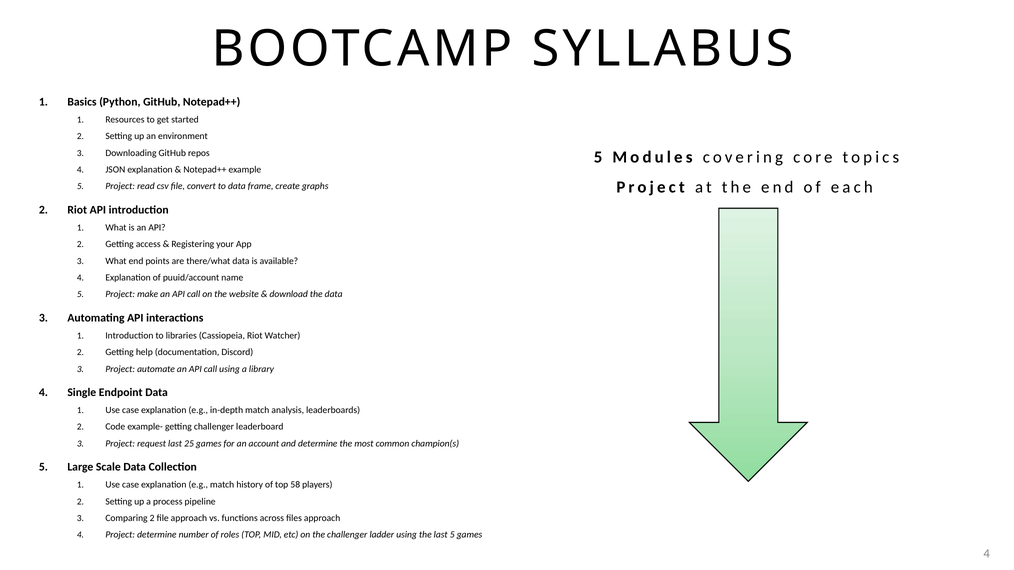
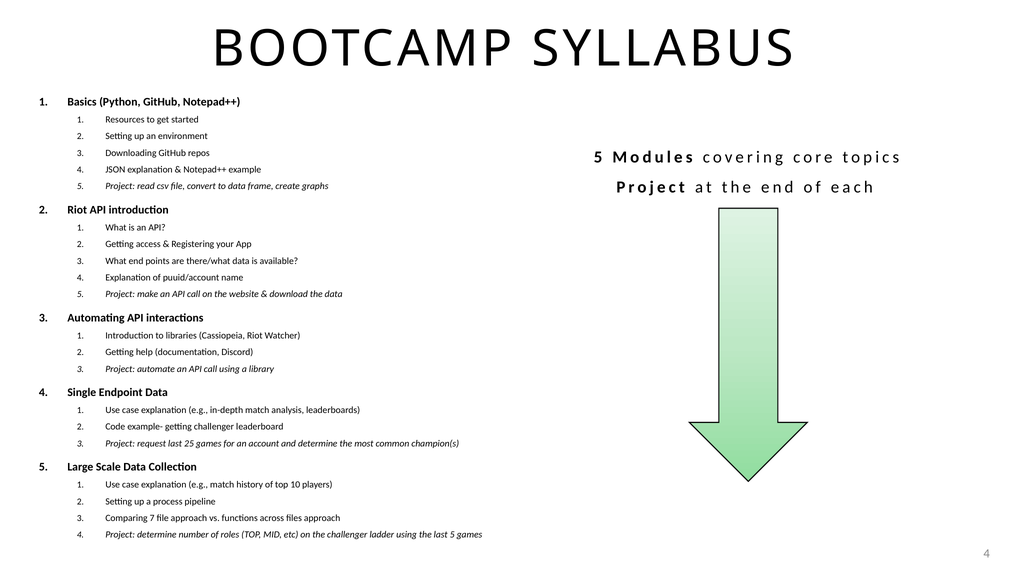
58: 58 -> 10
Comparing 2: 2 -> 7
